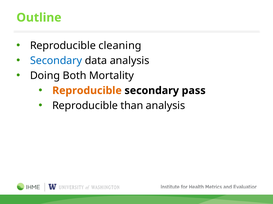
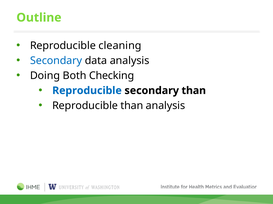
Mortality: Mortality -> Checking
Reproducible at (87, 91) colour: orange -> blue
secondary pass: pass -> than
